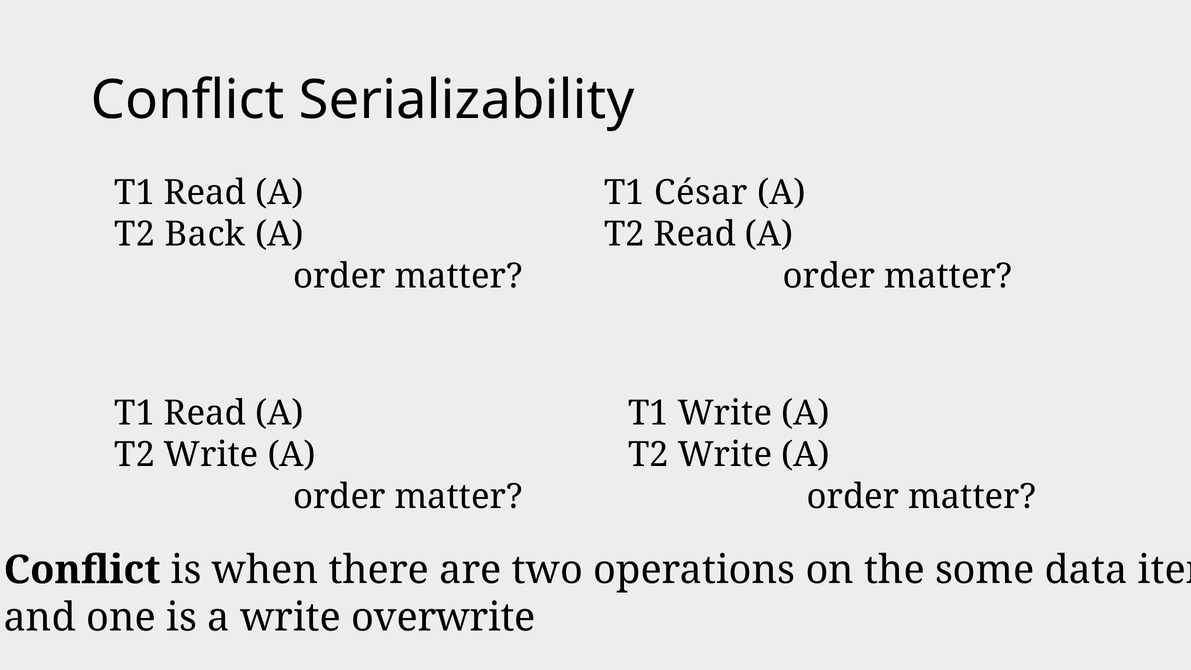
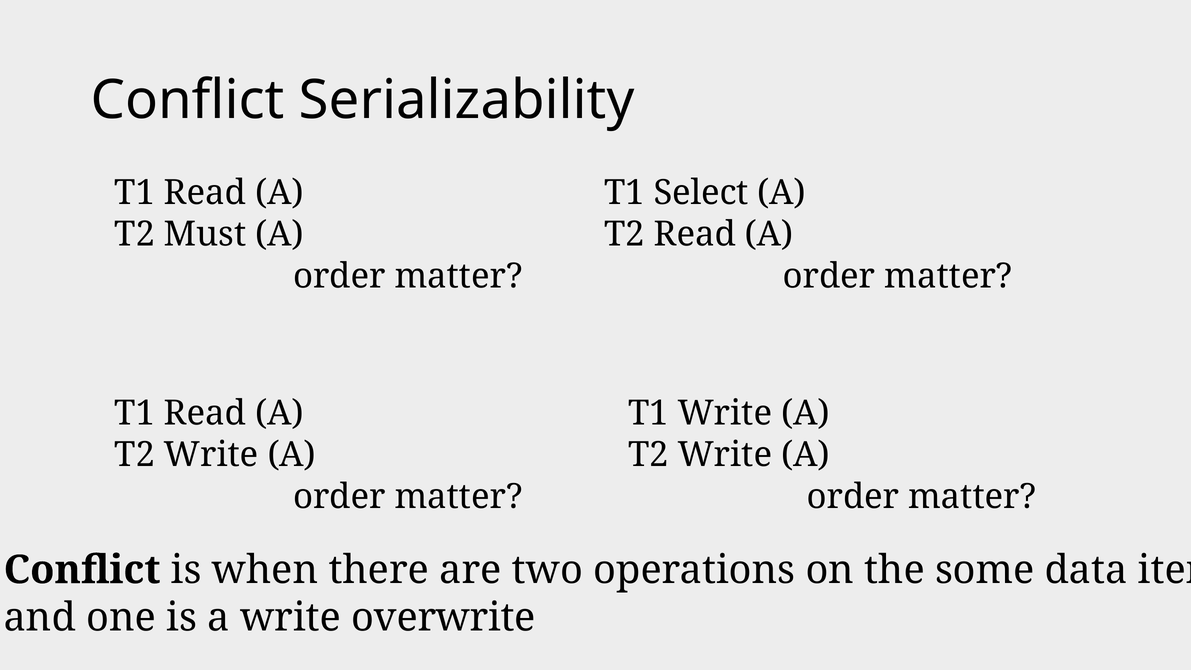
César: César -> Select
Back: Back -> Must
